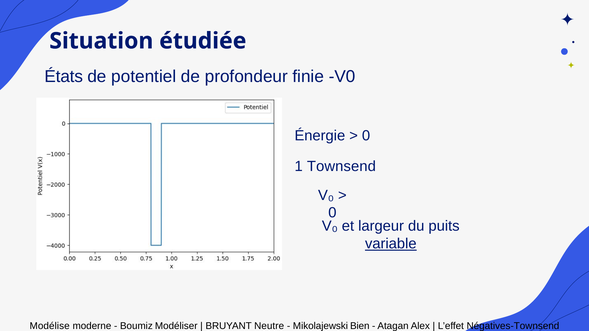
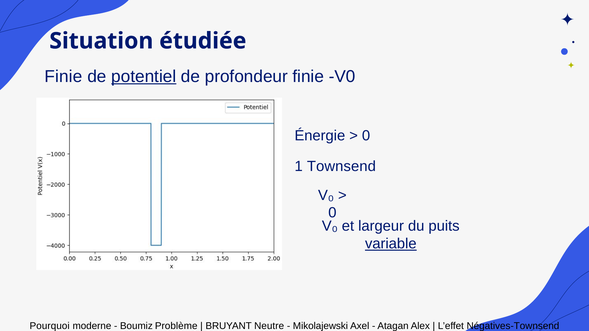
États at (64, 76): États -> Finie
potentiel underline: none -> present
Modélise: Modélise -> Pourquoi
Modéliser: Modéliser -> Problème
Bien: Bien -> Axel
